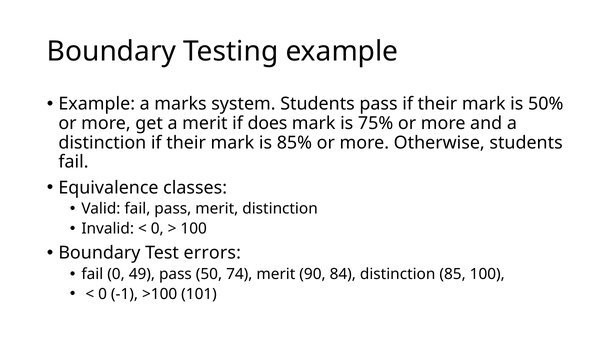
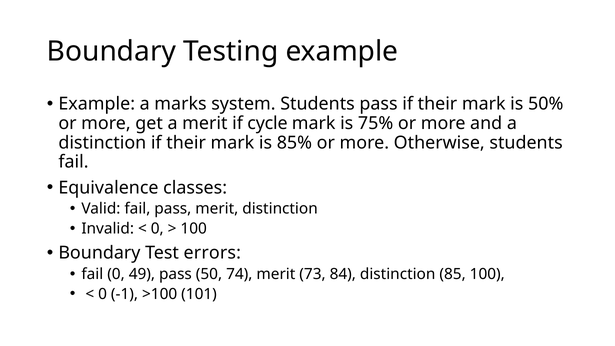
does: does -> cycle
90: 90 -> 73
